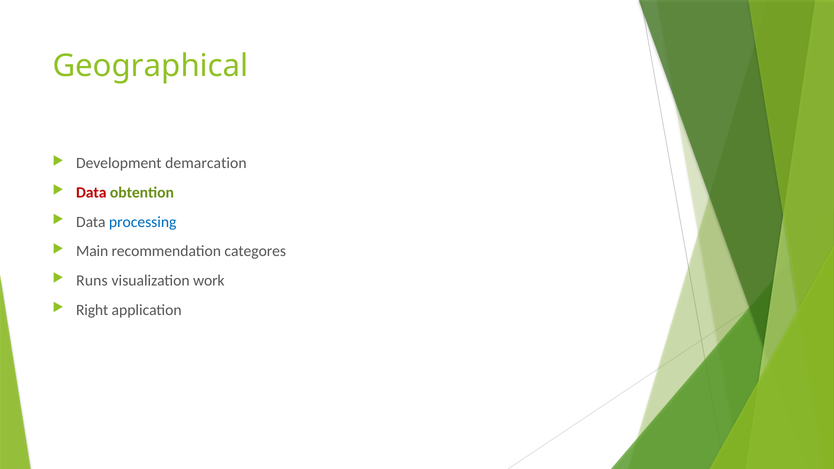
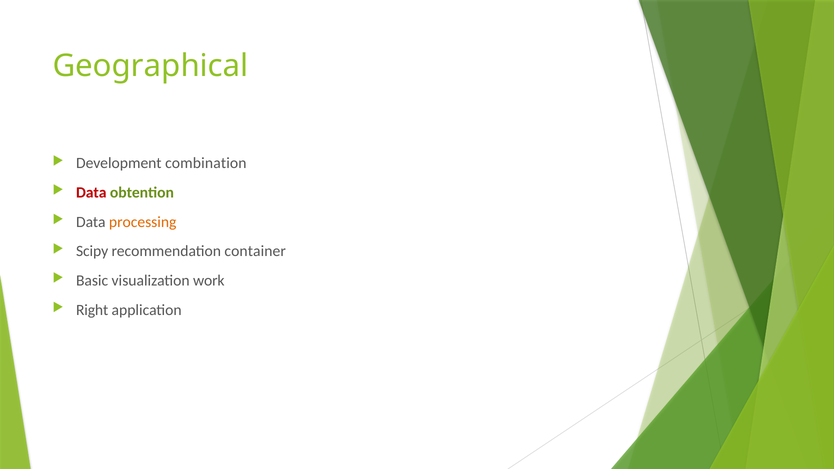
demarcation: demarcation -> combination
processing colour: blue -> orange
Main: Main -> Scipy
categores: categores -> container
Runs: Runs -> Basic
